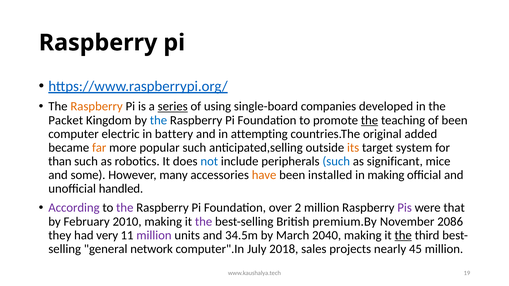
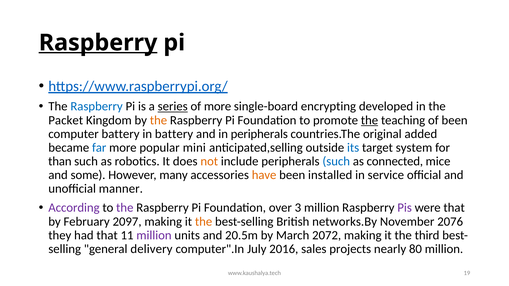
Raspberry at (98, 43) underline: none -> present
Raspberry at (97, 107) colour: orange -> blue
of using: using -> more
companies: companies -> encrypting
the at (158, 120) colour: blue -> orange
computer electric: electric -> battery
in attempting: attempting -> peripherals
far colour: orange -> blue
popular such: such -> mini
its colour: orange -> blue
not colour: blue -> orange
significant: significant -> connected
in making: making -> service
handled: handled -> manner
2: 2 -> 3
2010: 2010 -> 2097
the at (204, 222) colour: purple -> orange
premium.By: premium.By -> networks.By
2086: 2086 -> 2076
had very: very -> that
34.5m: 34.5m -> 20.5m
2040: 2040 -> 2072
the at (403, 235) underline: present -> none
network: network -> delivery
2018: 2018 -> 2016
45: 45 -> 80
